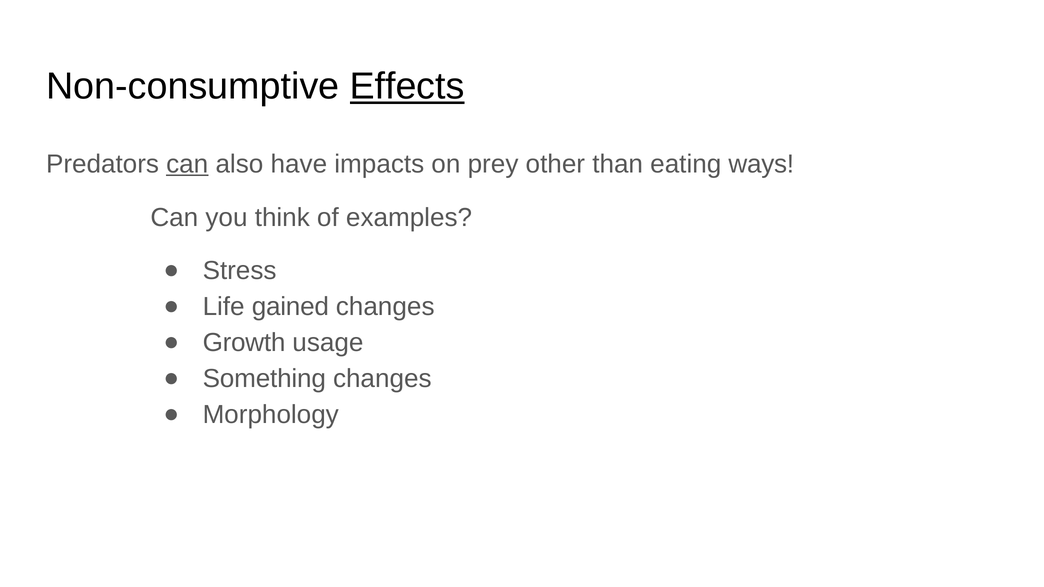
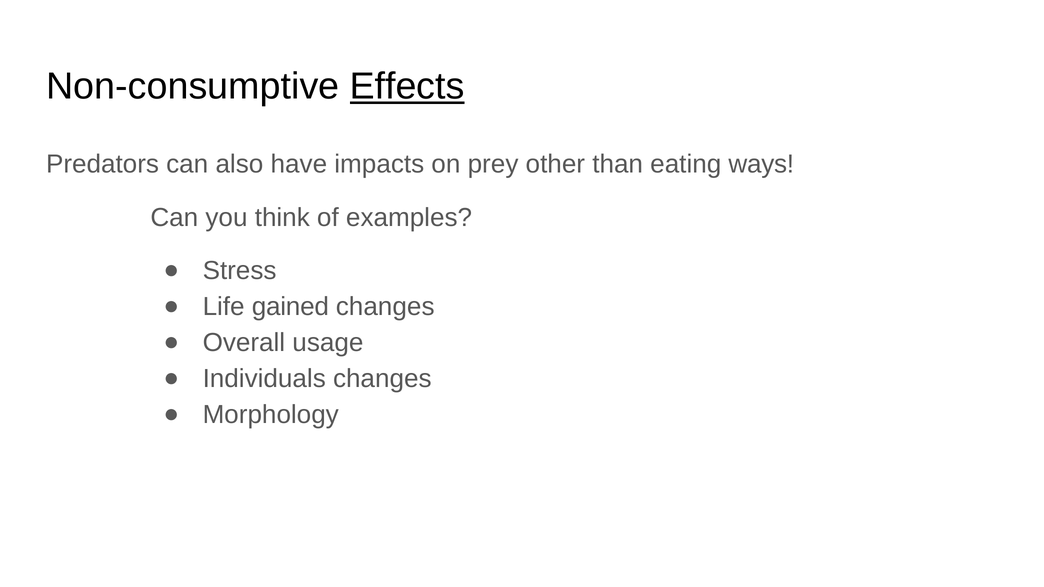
can at (187, 164) underline: present -> none
Growth: Growth -> Overall
Something: Something -> Individuals
